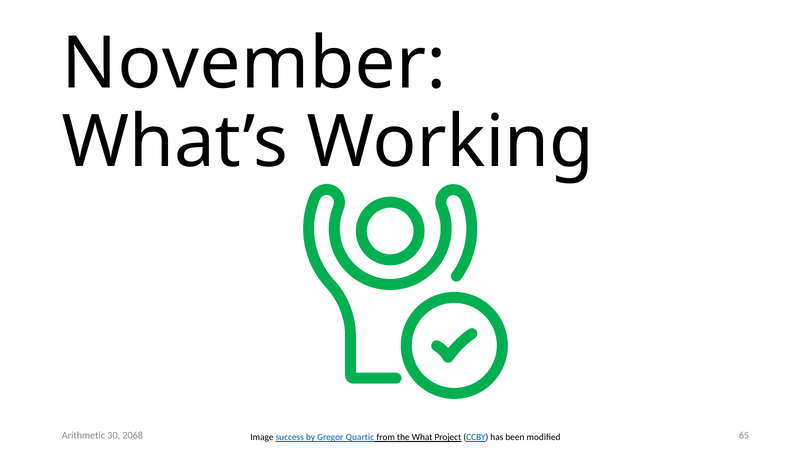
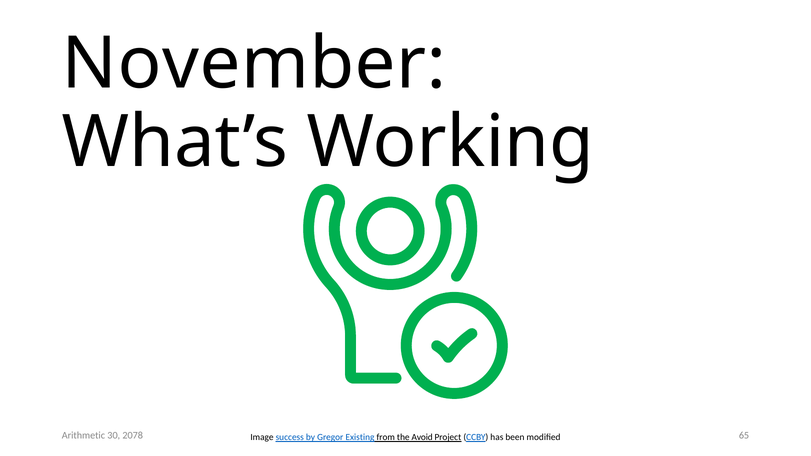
2068: 2068 -> 2078
Quartic: Quartic -> Existing
What: What -> Avoid
